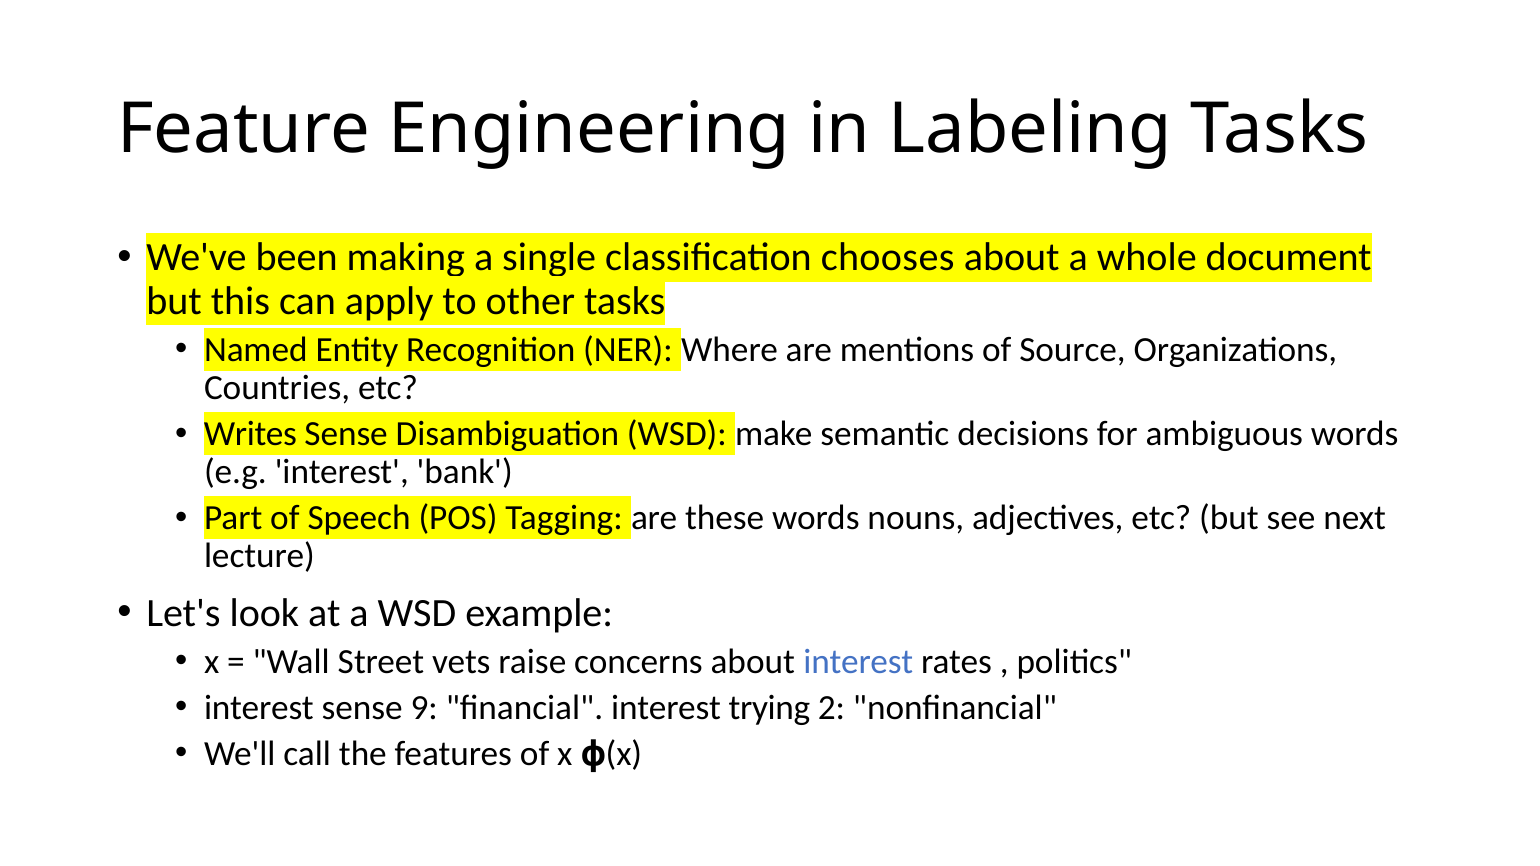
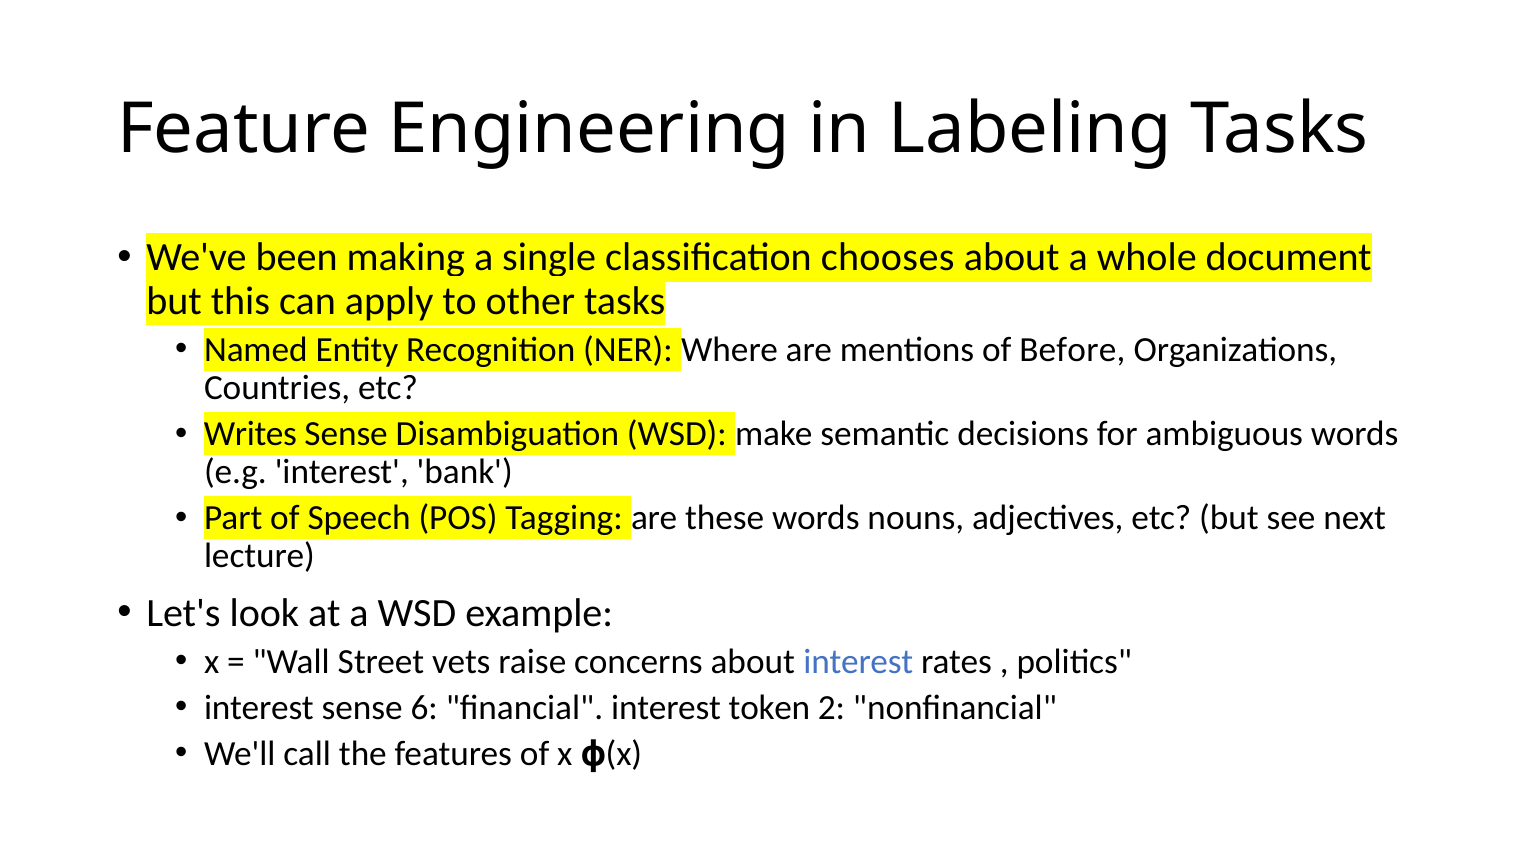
Source: Source -> Before
9: 9 -> 6
trying: trying -> token
